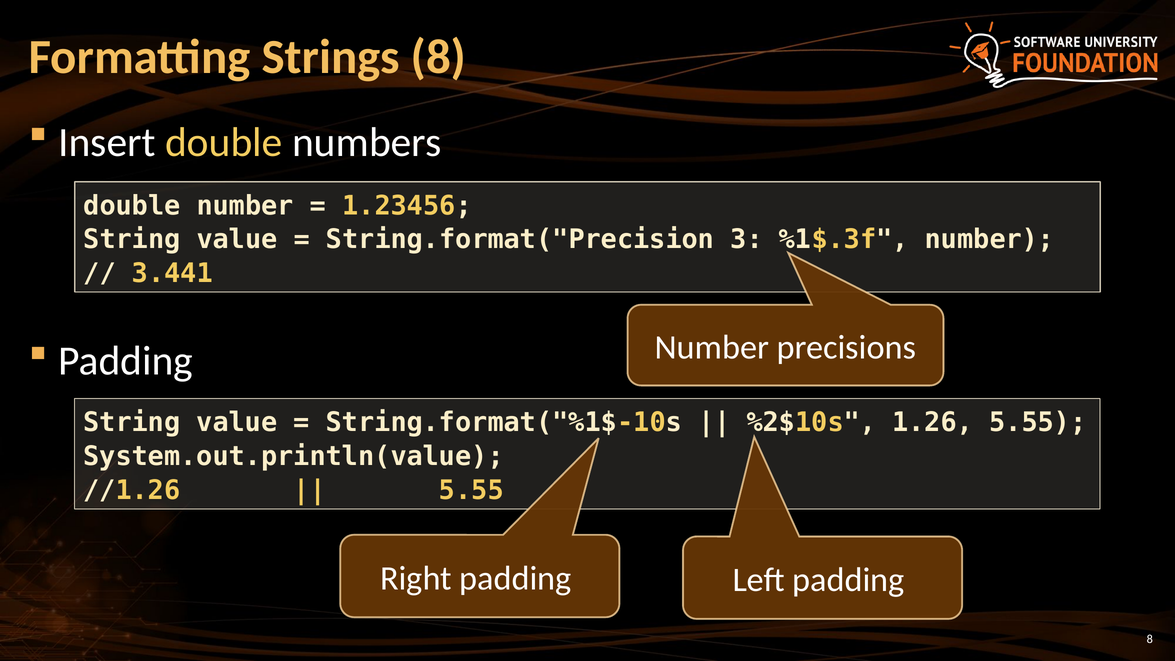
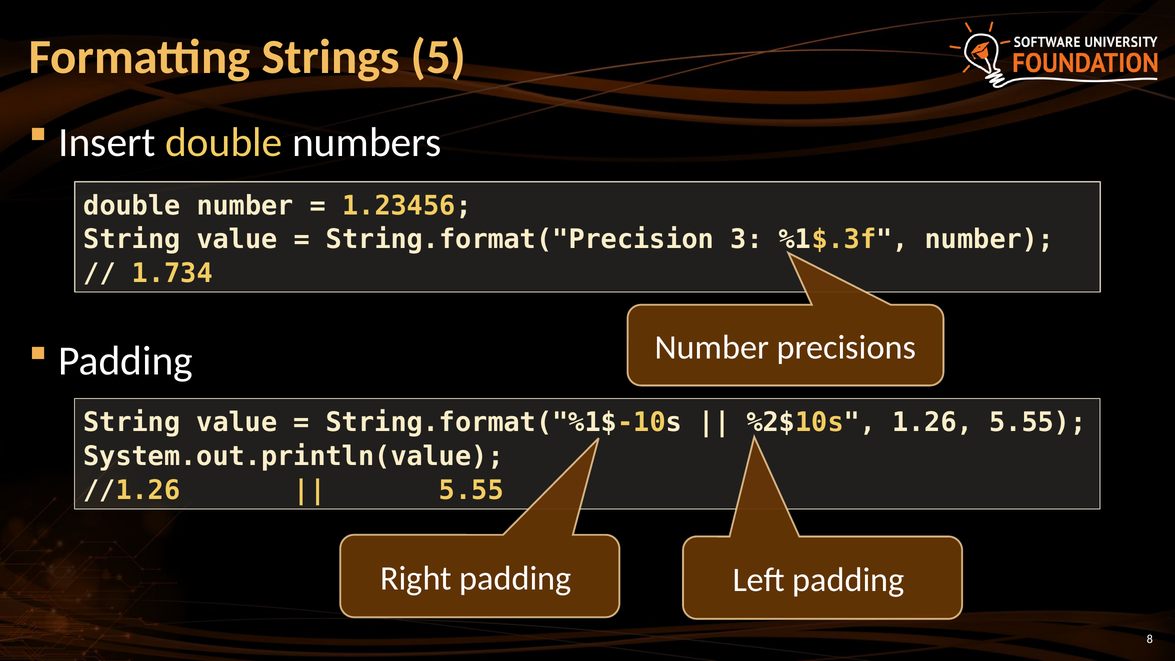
Strings 8: 8 -> 5
3.441: 3.441 -> 1.734
